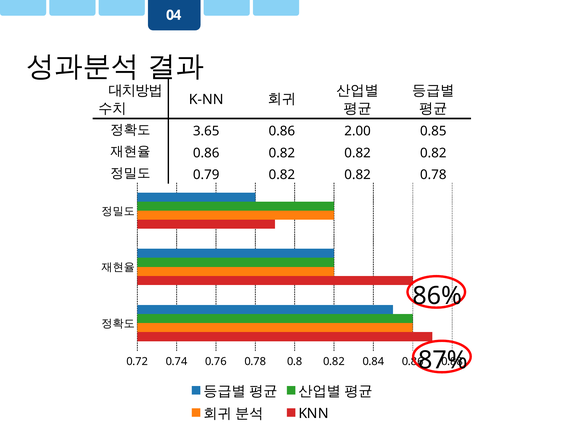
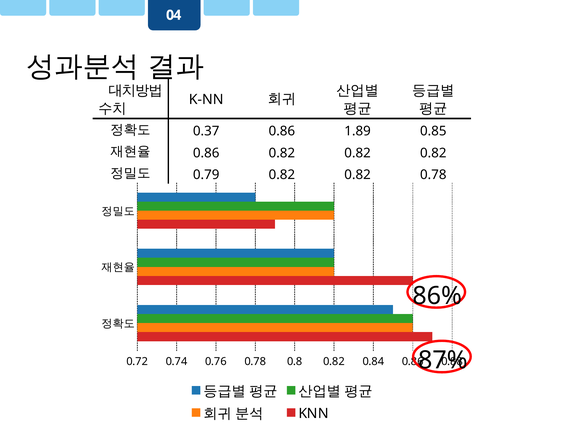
3.65: 3.65 -> 0.37
2.00: 2.00 -> 1.89
